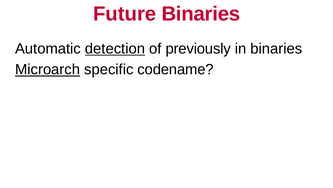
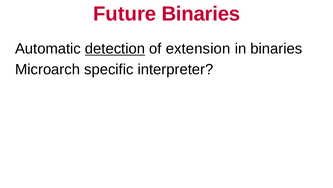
previously: previously -> extension
Microarch underline: present -> none
codename: codename -> interpreter
